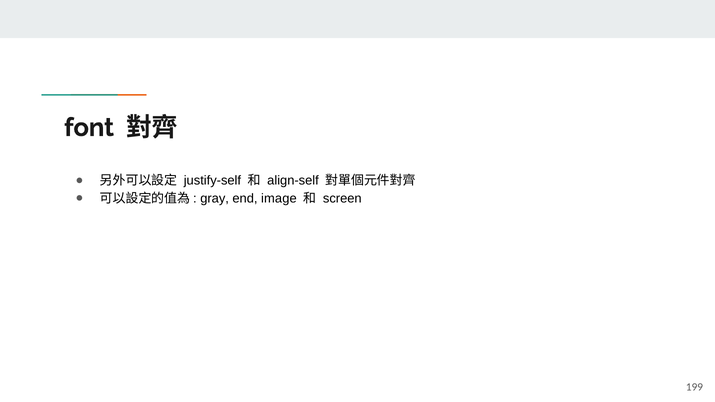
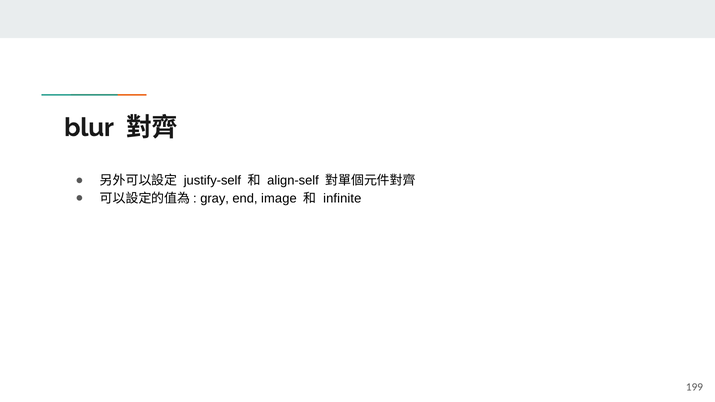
font: font -> blur
screen: screen -> infinite
